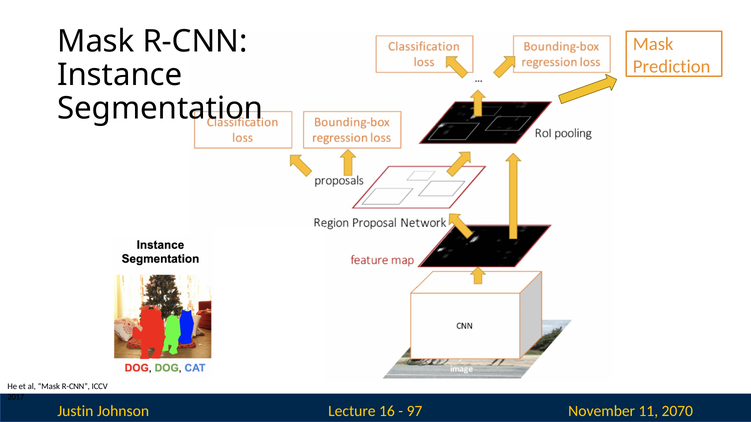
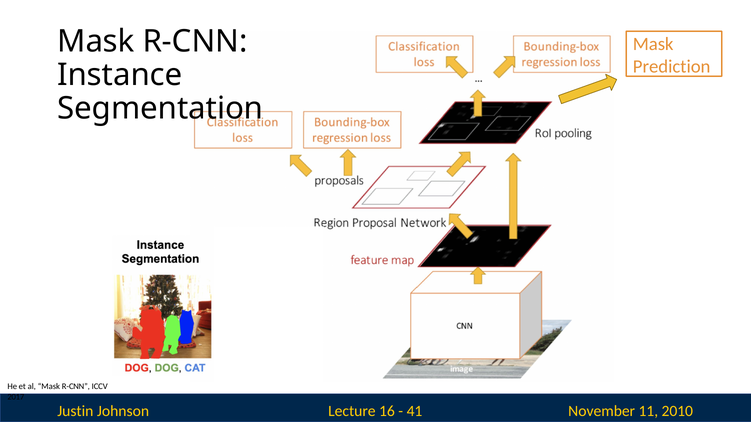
2070: 2070 -> 2010
97: 97 -> 41
